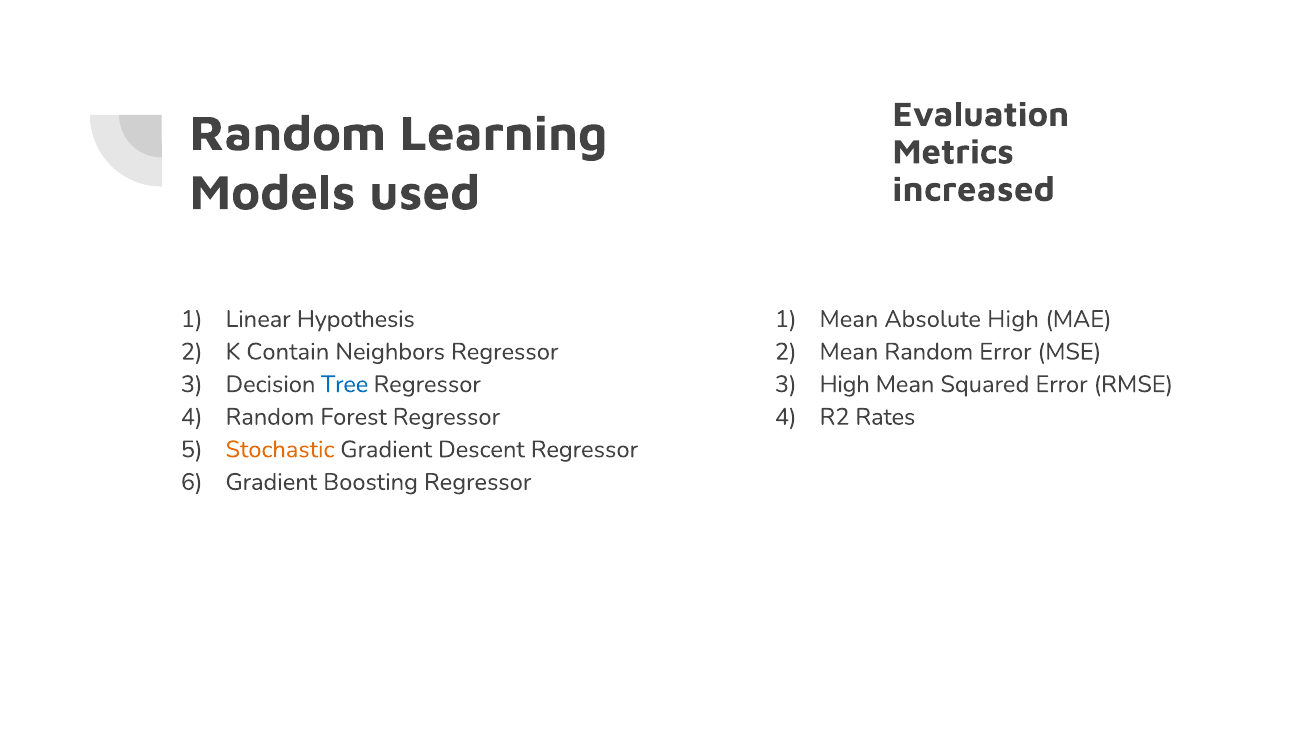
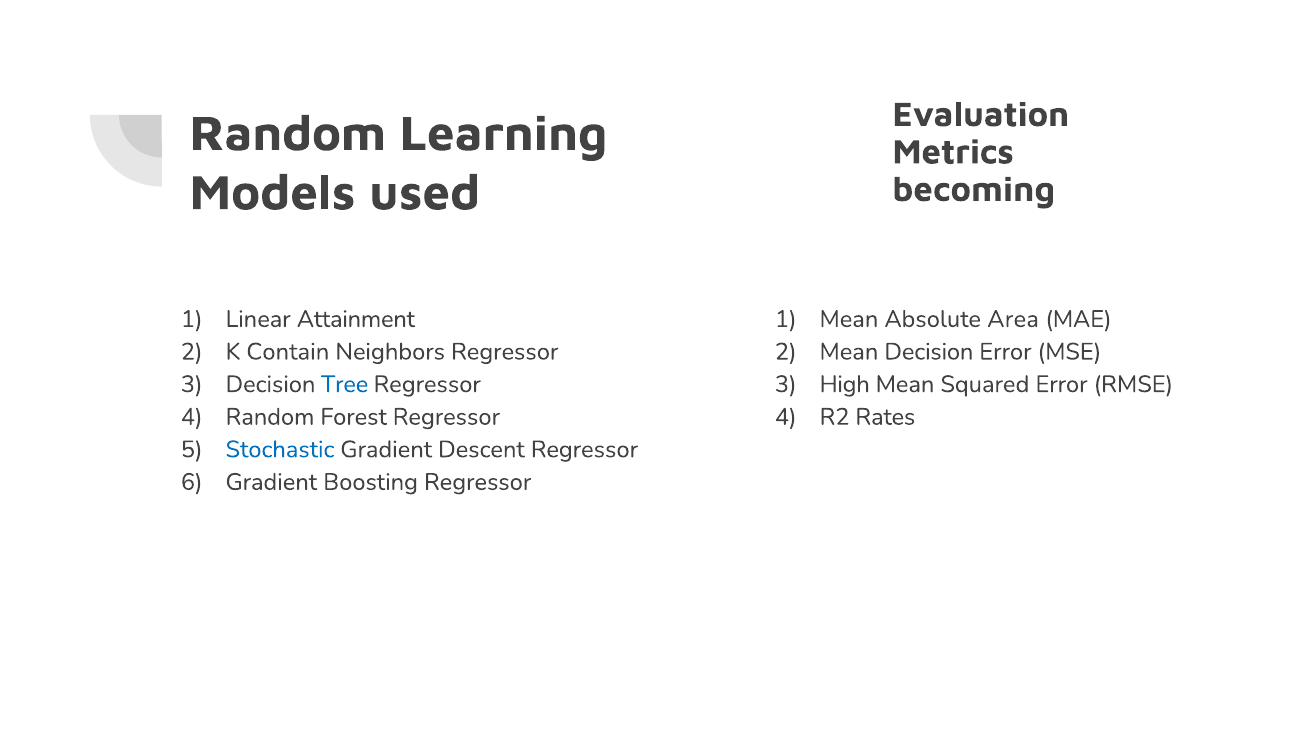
increased: increased -> becoming
Hypothesis: Hypothesis -> Attainment
Absolute High: High -> Area
Mean Random: Random -> Decision
Stochastic colour: orange -> blue
